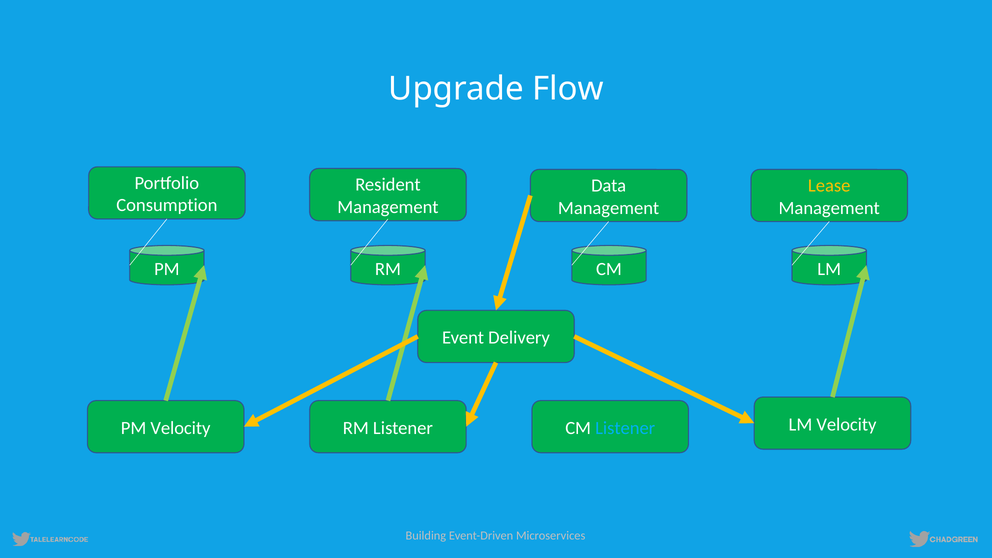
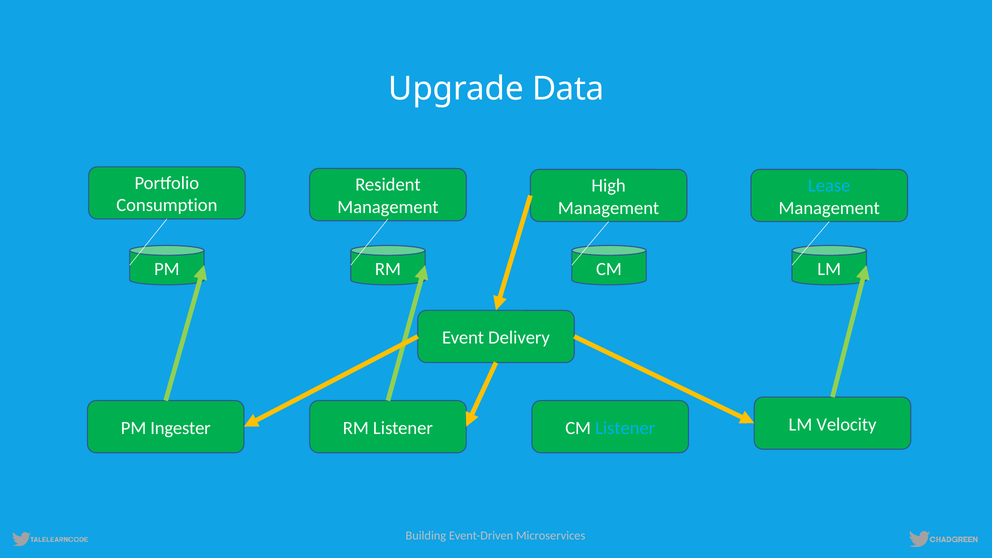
Flow: Flow -> Data
Data: Data -> High
Lease colour: yellow -> light blue
PM Velocity: Velocity -> Ingester
